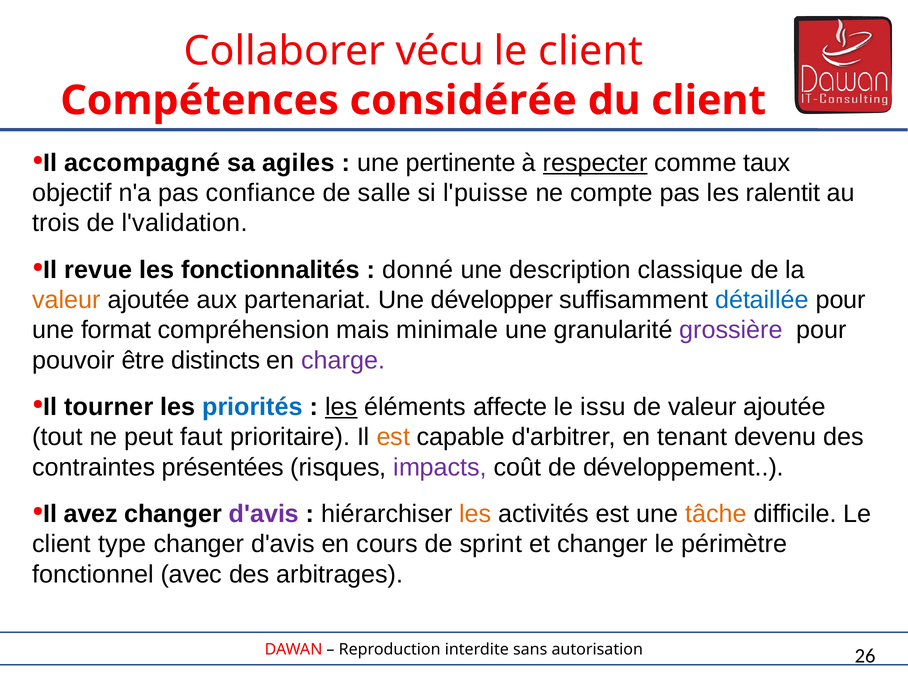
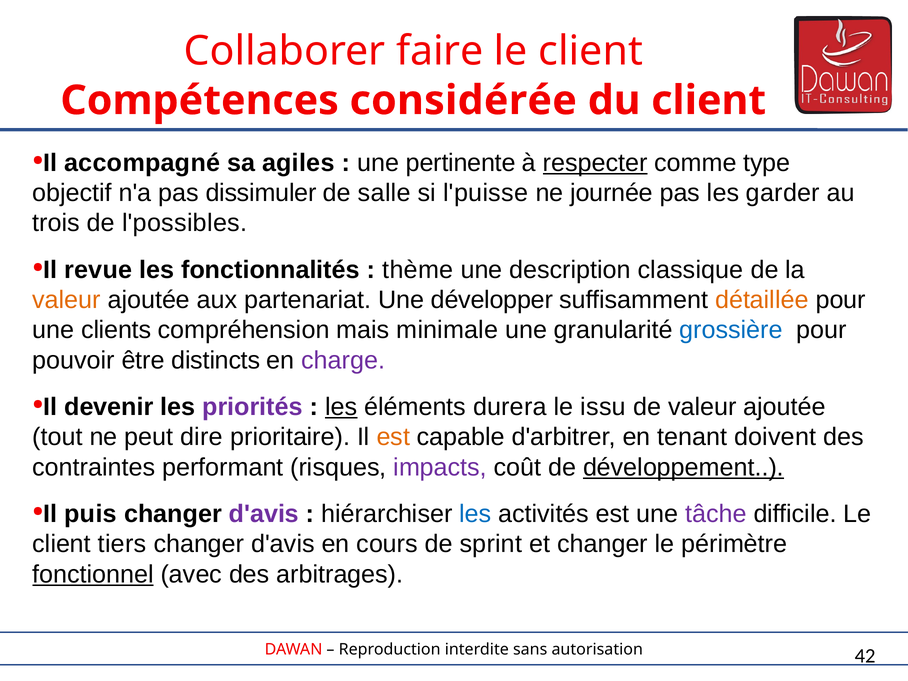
vécu: vécu -> faire
taux: taux -> type
confiance: confiance -> dissimuler
compte: compte -> journée
ralentit: ralentit -> garder
l'validation: l'validation -> l'possibles
donné: donné -> thème
détaillée colour: blue -> orange
format: format -> clients
grossière colour: purple -> blue
tourner: tourner -> devenir
priorités colour: blue -> purple
affecte: affecte -> durera
faut: faut -> dire
devenu: devenu -> doivent
présentées: présentées -> performant
développement underline: none -> present
avez: avez -> puis
les at (475, 514) colour: orange -> blue
tâche colour: orange -> purple
type: type -> tiers
fonctionnel underline: none -> present
26: 26 -> 42
